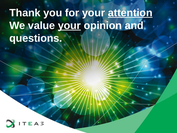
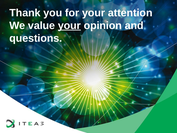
attention underline: present -> none
